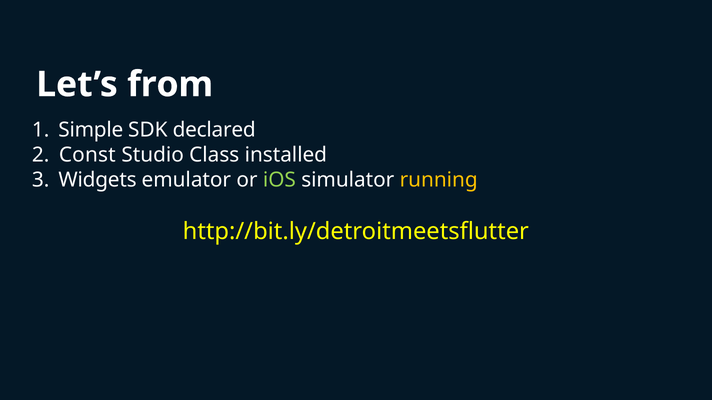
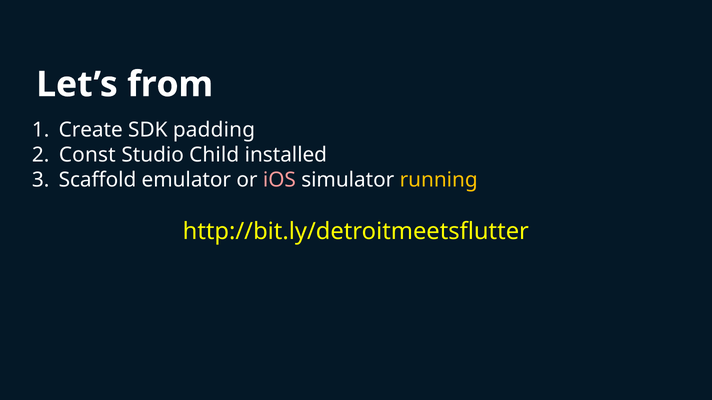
Simple: Simple -> Create
declared: declared -> padding
Class: Class -> Child
Widgets: Widgets -> Scaffold
iOS colour: light green -> pink
